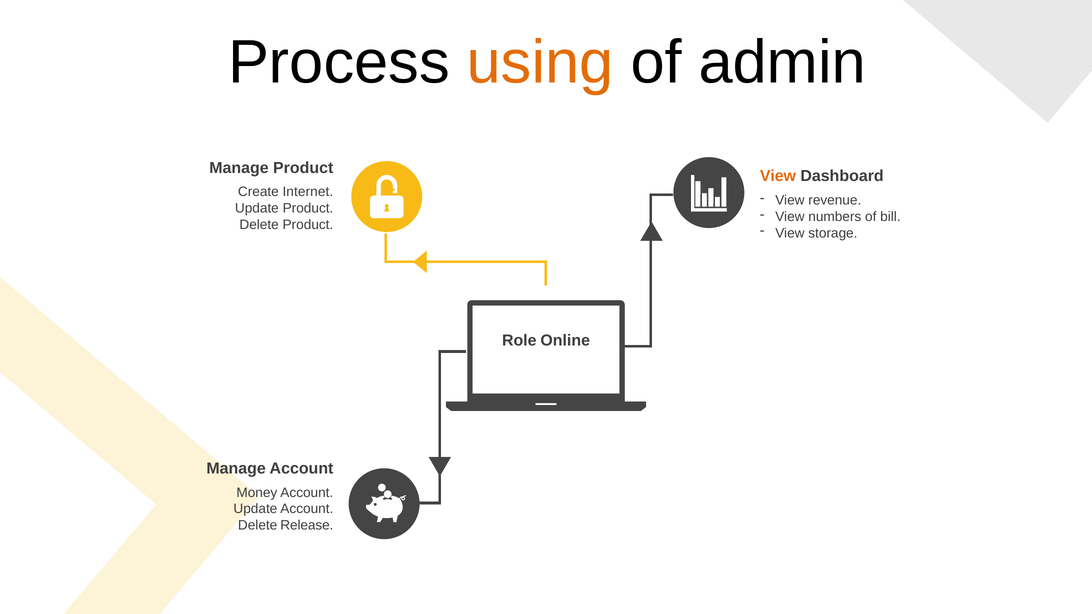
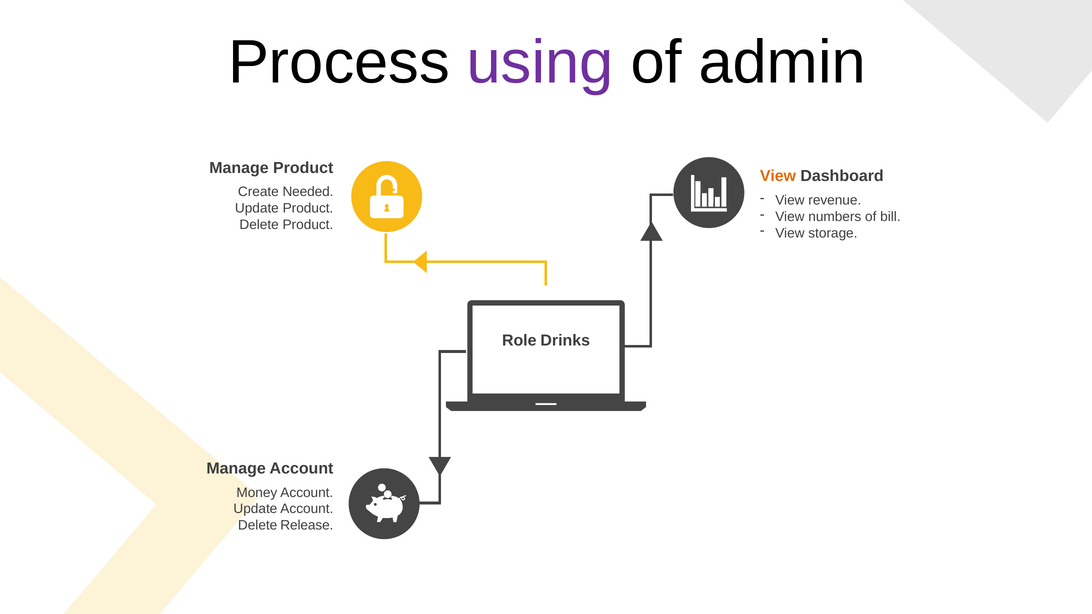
using colour: orange -> purple
Internet: Internet -> Needed
Online: Online -> Drinks
